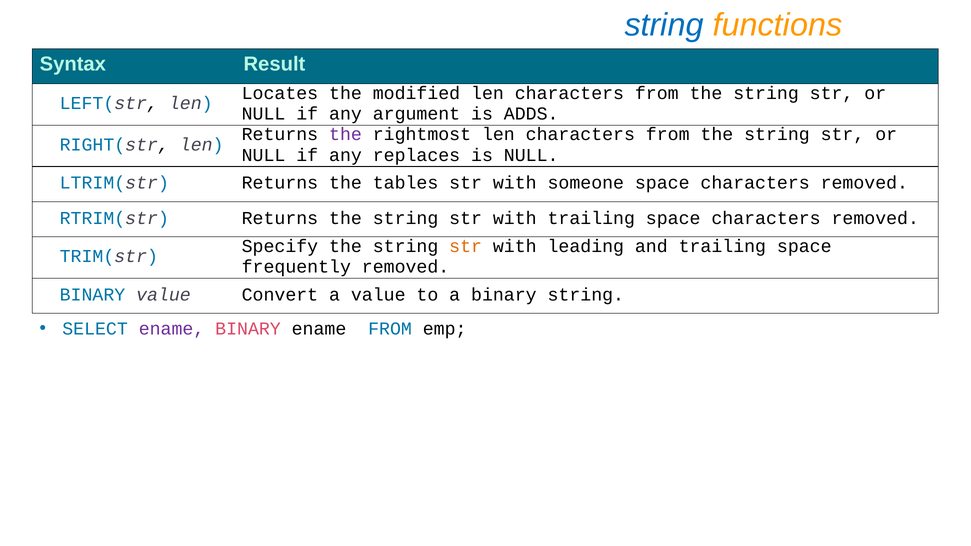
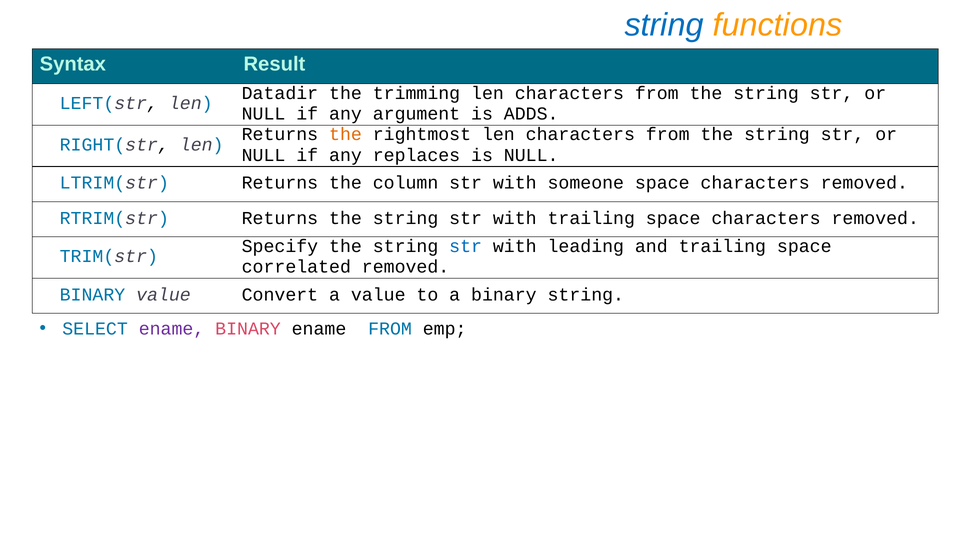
Locates: Locates -> Datadir
modified: modified -> trimming
the at (345, 134) colour: purple -> orange
tables: tables -> column
str at (466, 246) colour: orange -> blue
frequently: frequently -> correlated
